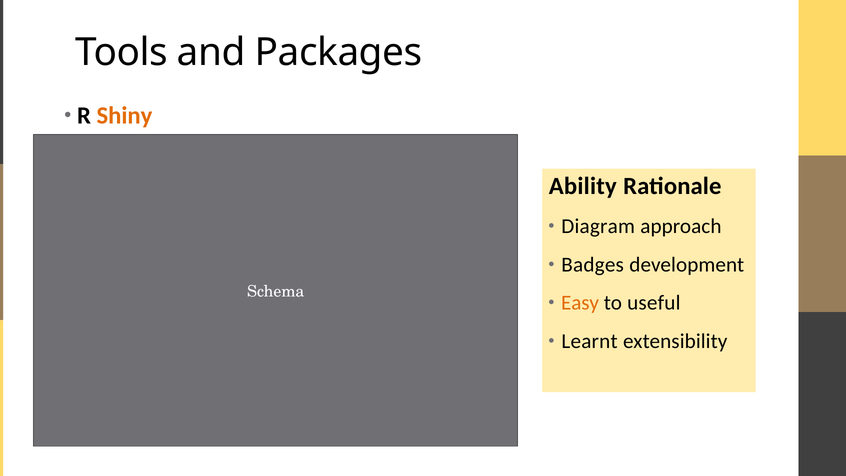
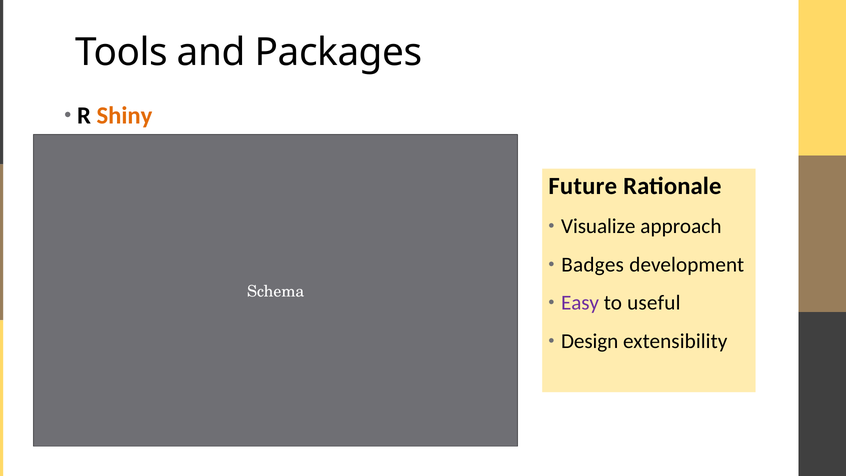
Ability: Ability -> Future
Diagram: Diagram -> Visualize
Easy colour: orange -> purple
Learnt: Learnt -> Design
